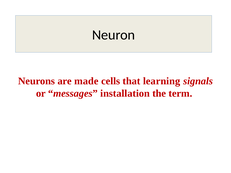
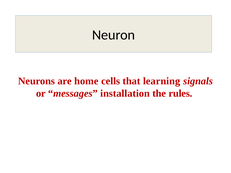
made: made -> home
term: term -> rules
